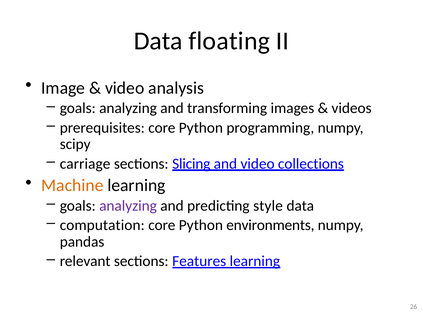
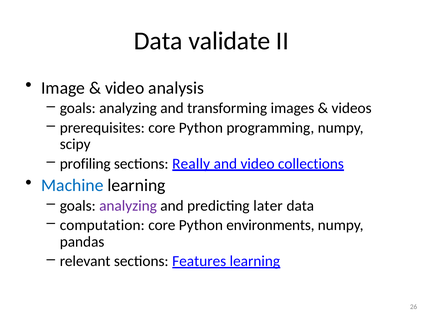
floating: floating -> validate
carriage: carriage -> profiling
Slicing: Slicing -> Really
Machine colour: orange -> blue
style: style -> later
